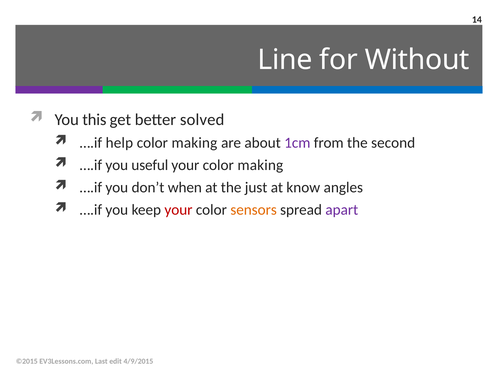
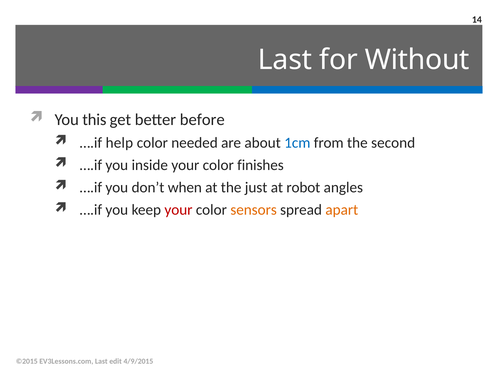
Line at (285, 60): Line -> Last
solved: solved -> before
making at (194, 143): making -> needed
1cm colour: purple -> blue
useful: useful -> inside
your color making: making -> finishes
know: know -> robot
apart colour: purple -> orange
